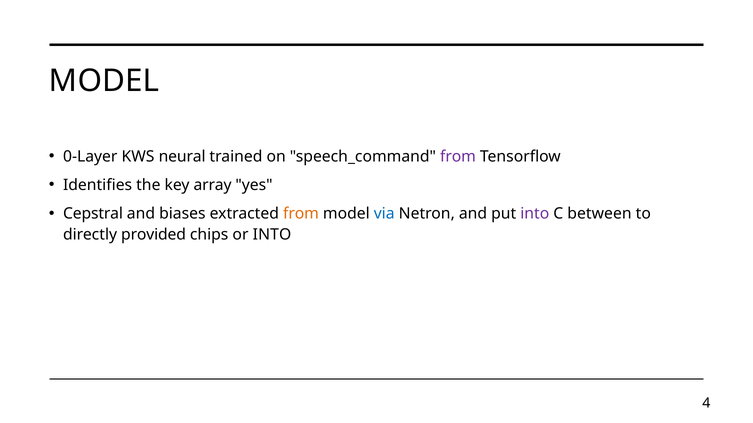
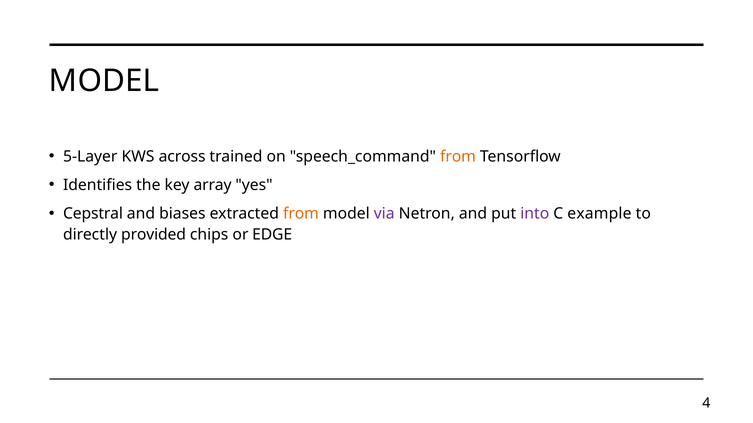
0-Layer: 0-Layer -> 5-Layer
neural: neural -> across
from at (458, 157) colour: purple -> orange
via colour: blue -> purple
between: between -> example
or INTO: INTO -> EDGE
